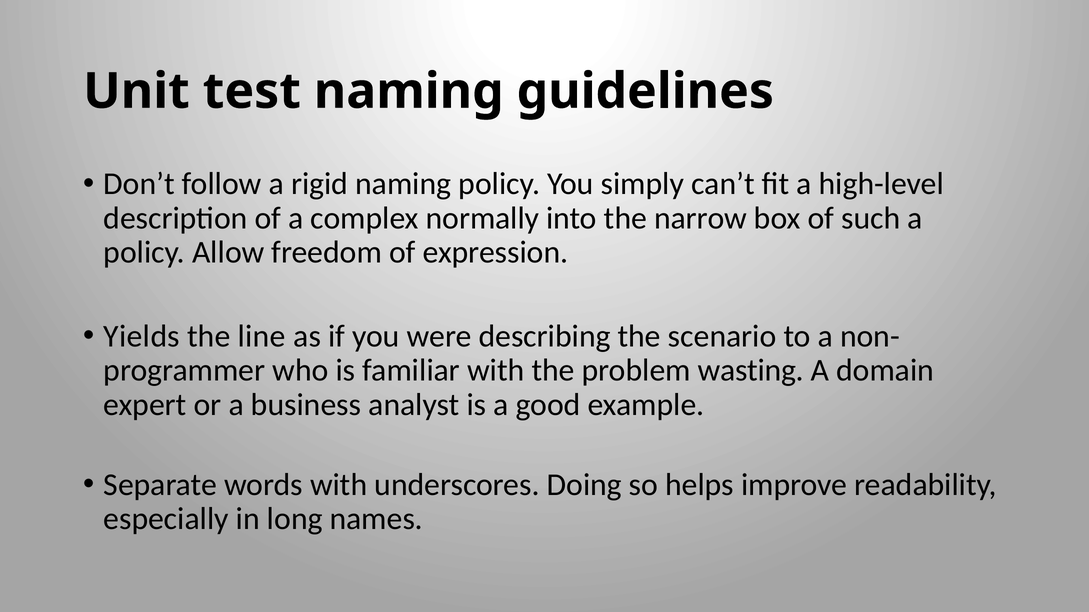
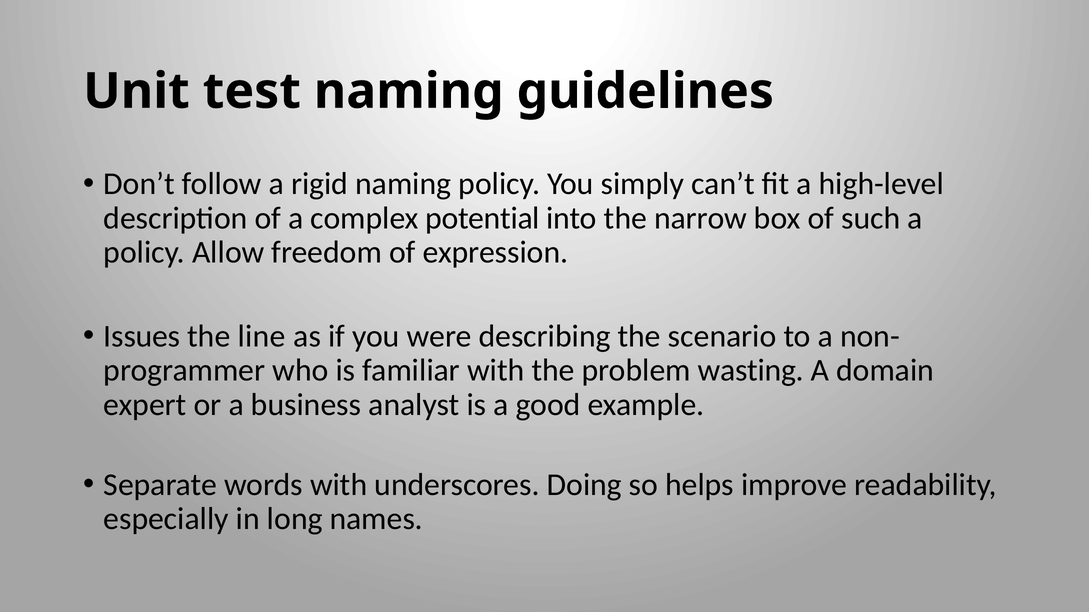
normally: normally -> potential
Yields: Yields -> Issues
